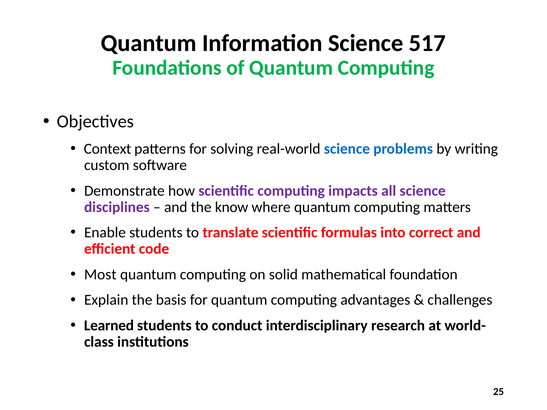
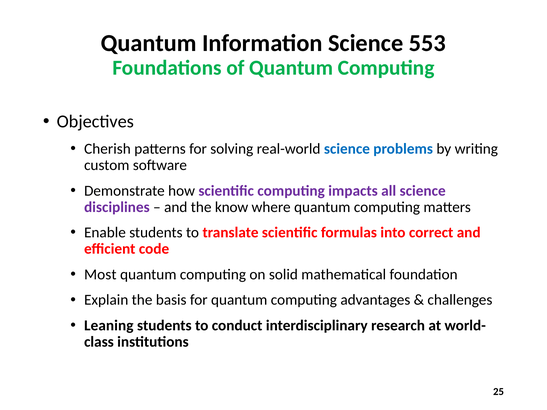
517: 517 -> 553
Context: Context -> Cherish
Learned: Learned -> Leaning
